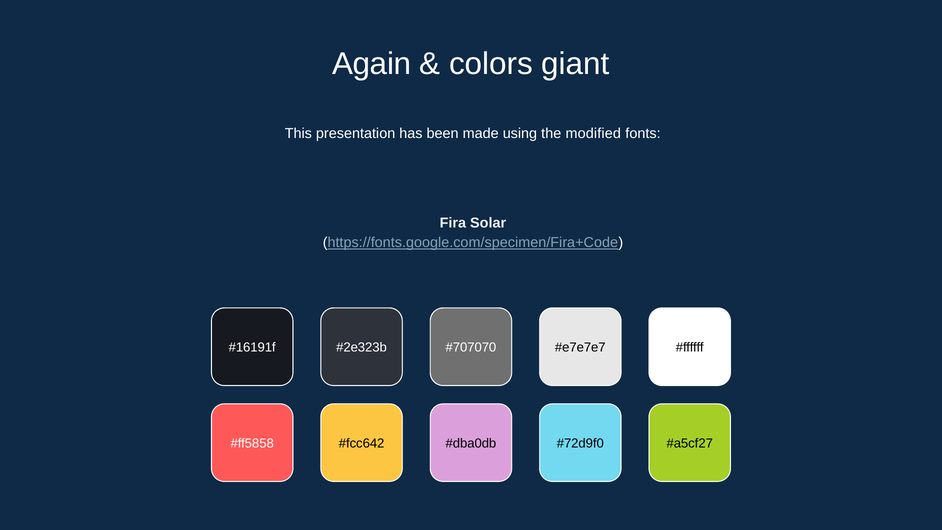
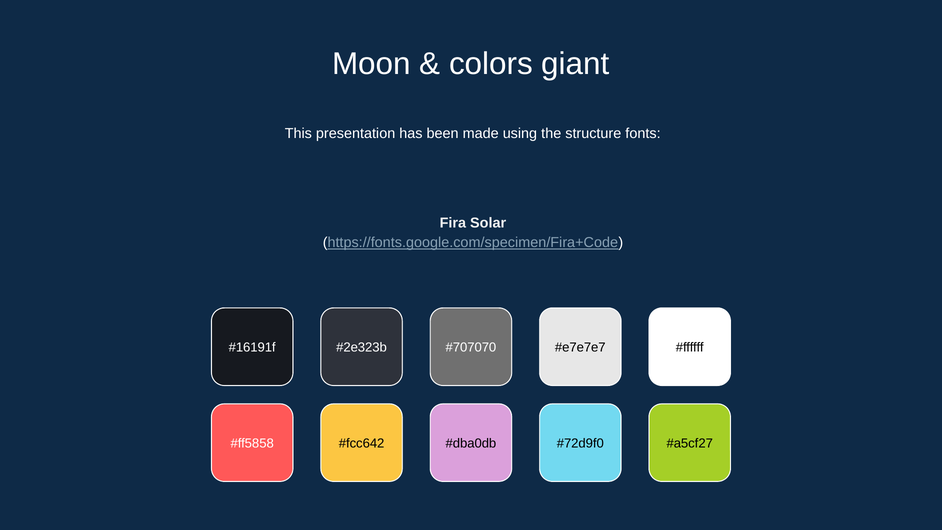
Again: Again -> Moon
modified: modified -> structure
